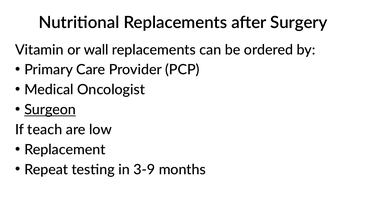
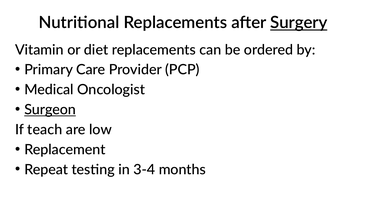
Surgery underline: none -> present
wall: wall -> diet
3-9: 3-9 -> 3-4
